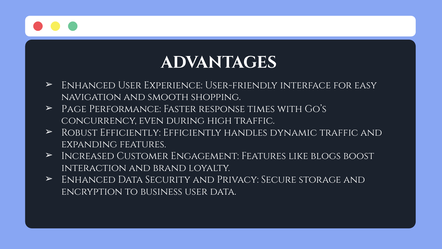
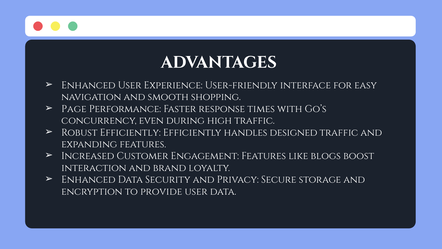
dynamic: dynamic -> designed
business: business -> provide
